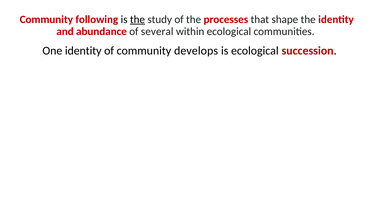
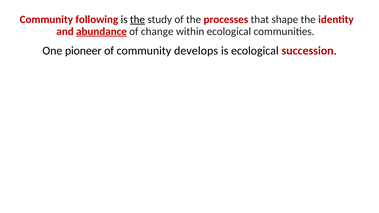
abundance underline: none -> present
several: several -> change
One identity: identity -> pioneer
